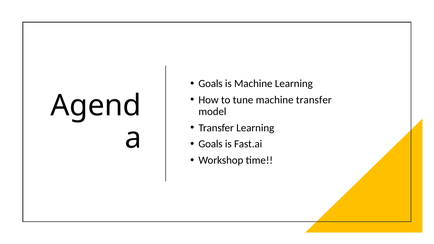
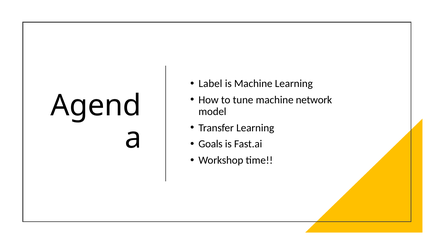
Goals at (211, 84): Goals -> Label
machine transfer: transfer -> network
